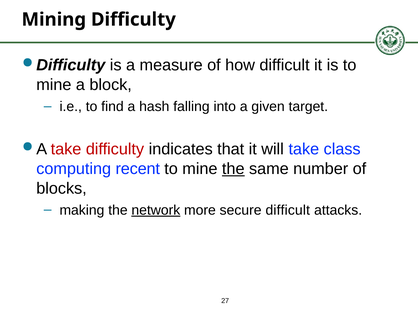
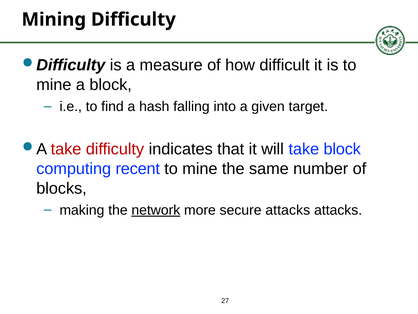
take class: class -> block
the at (233, 169) underline: present -> none
secure difficult: difficult -> attacks
